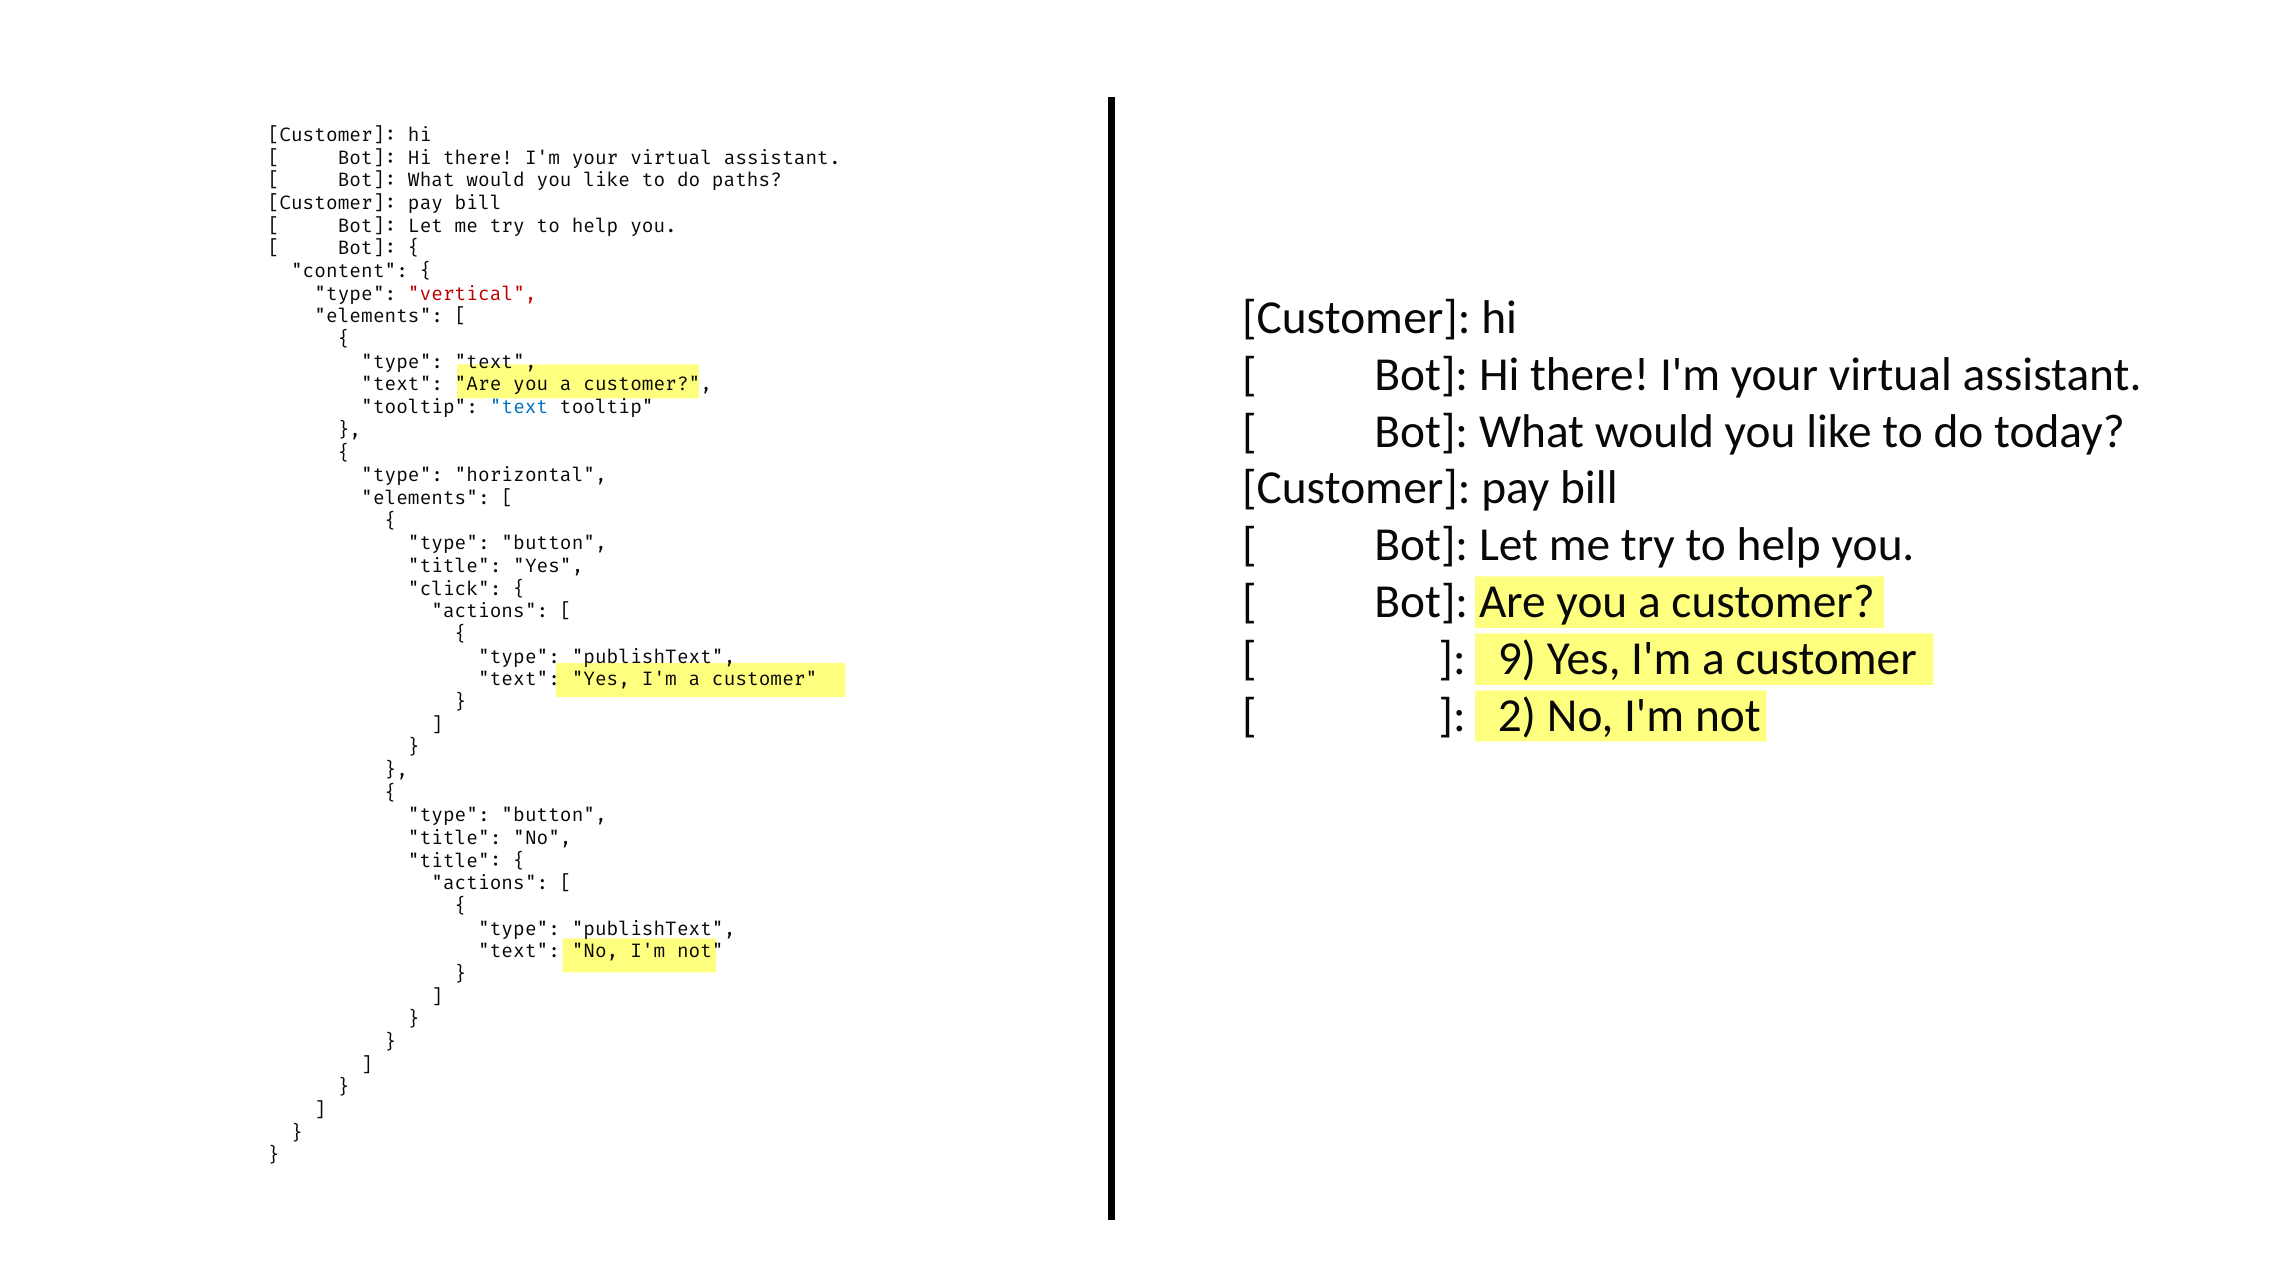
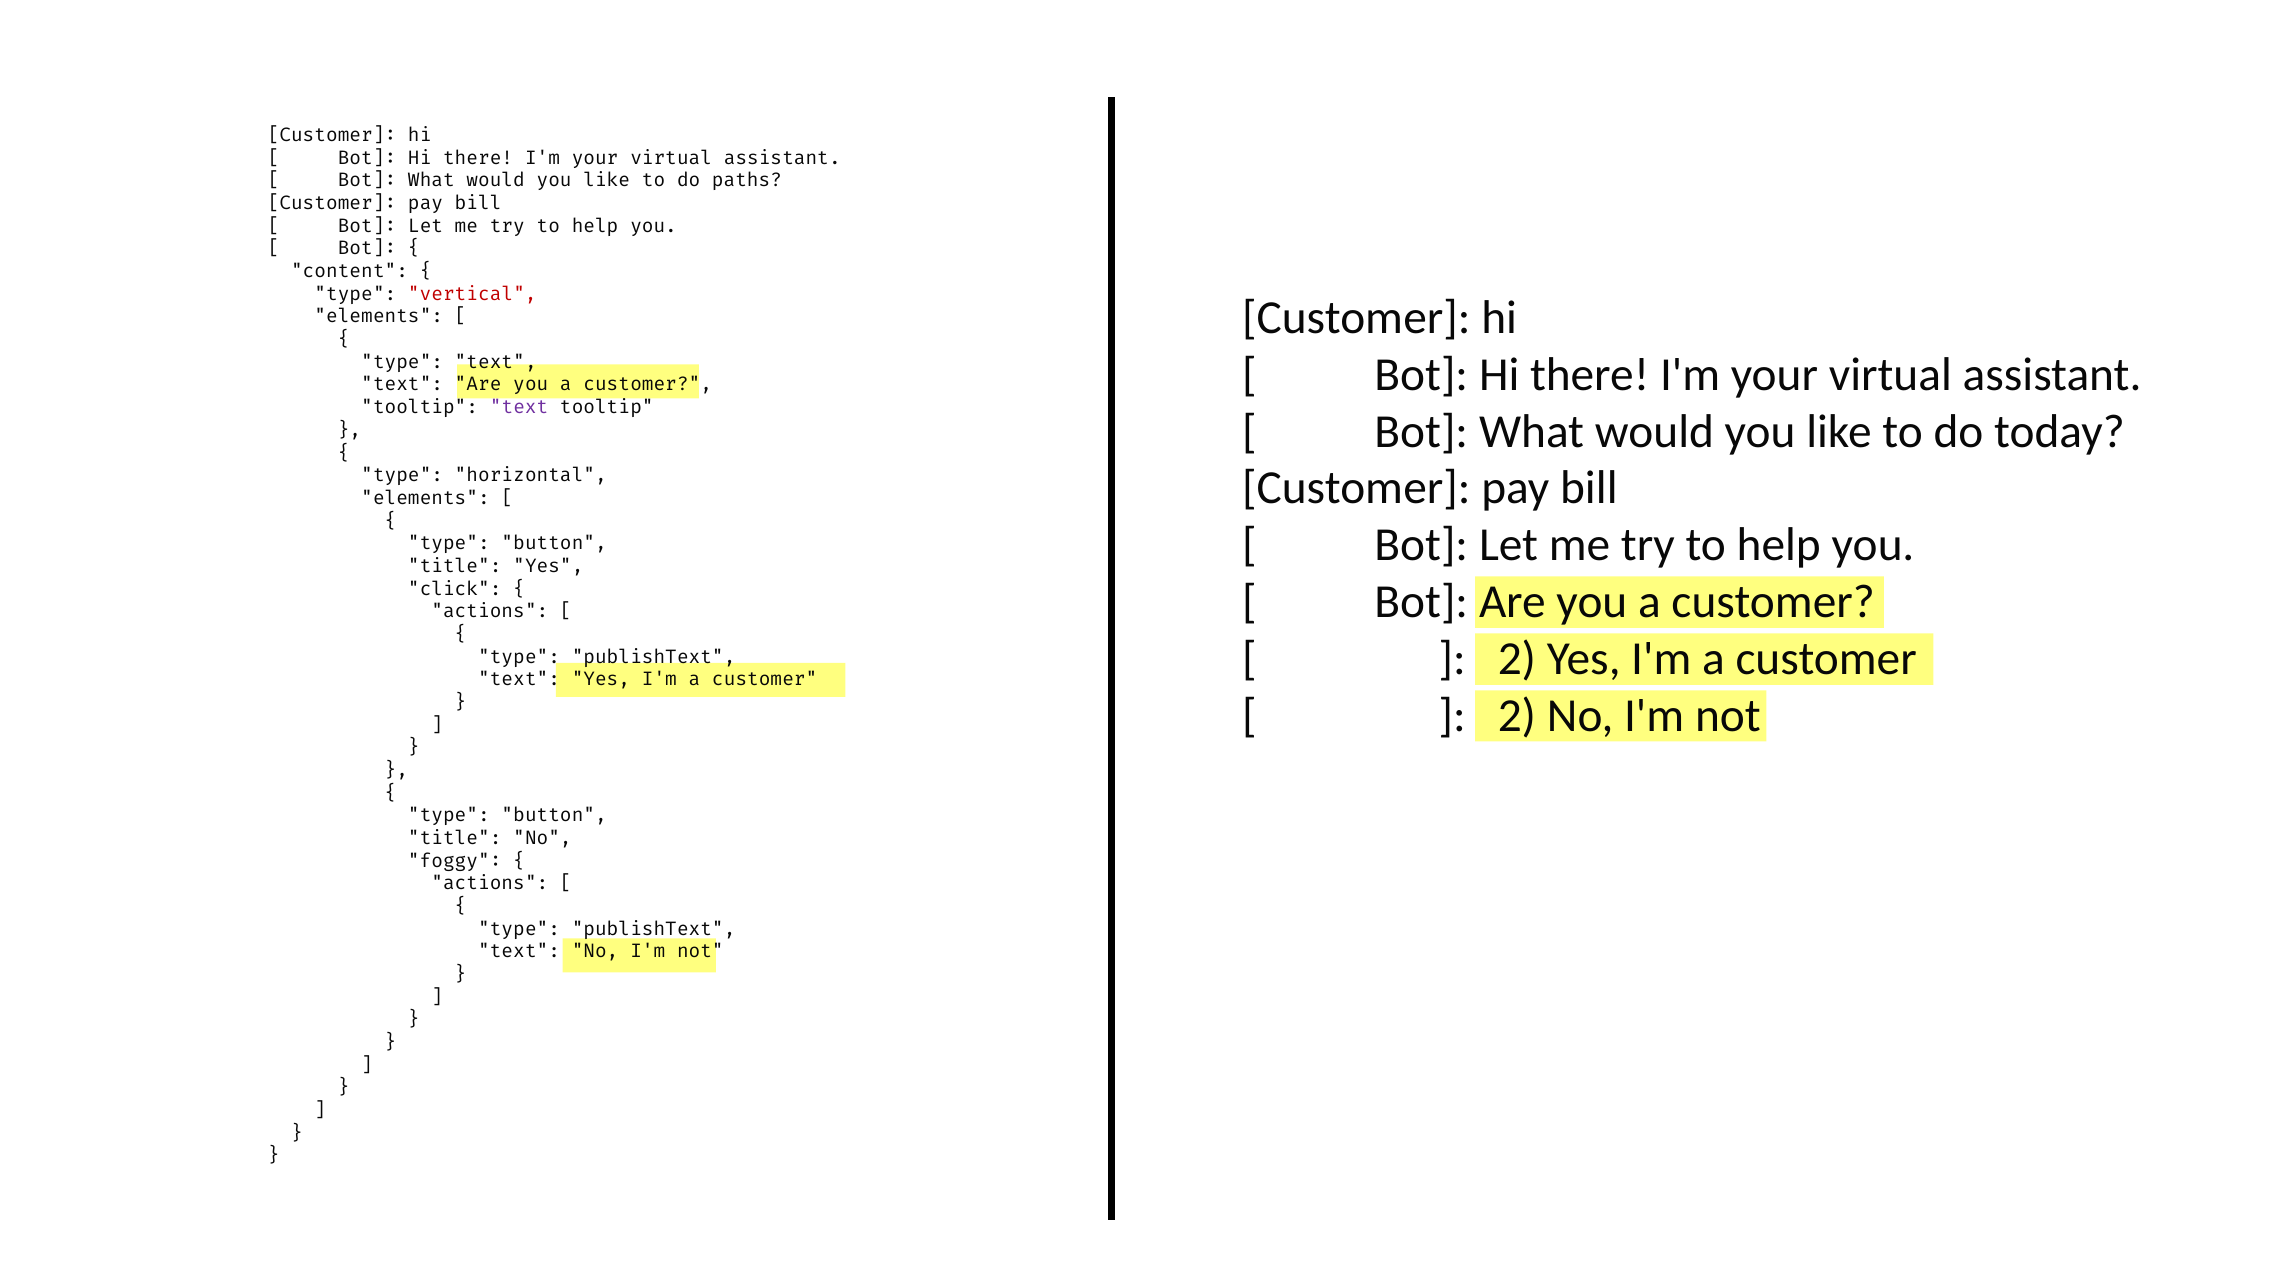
text at (519, 407) colour: blue -> purple
9 at (1517, 659): 9 -> 2
title at (455, 861): title -> foggy
